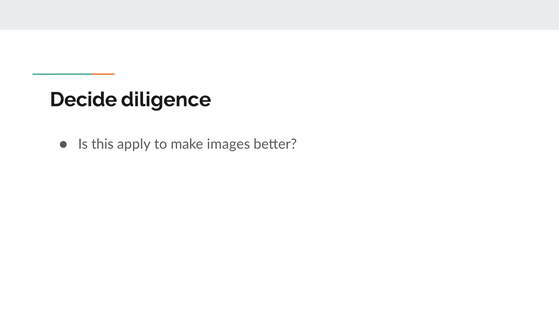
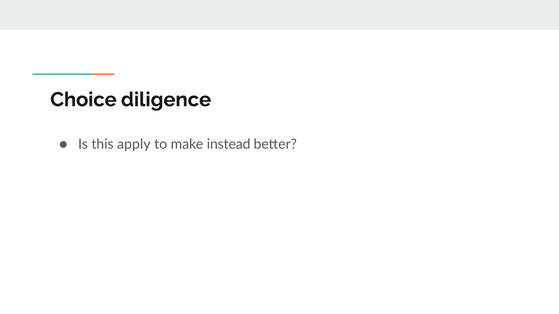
Decide: Decide -> Choice
images: images -> instead
